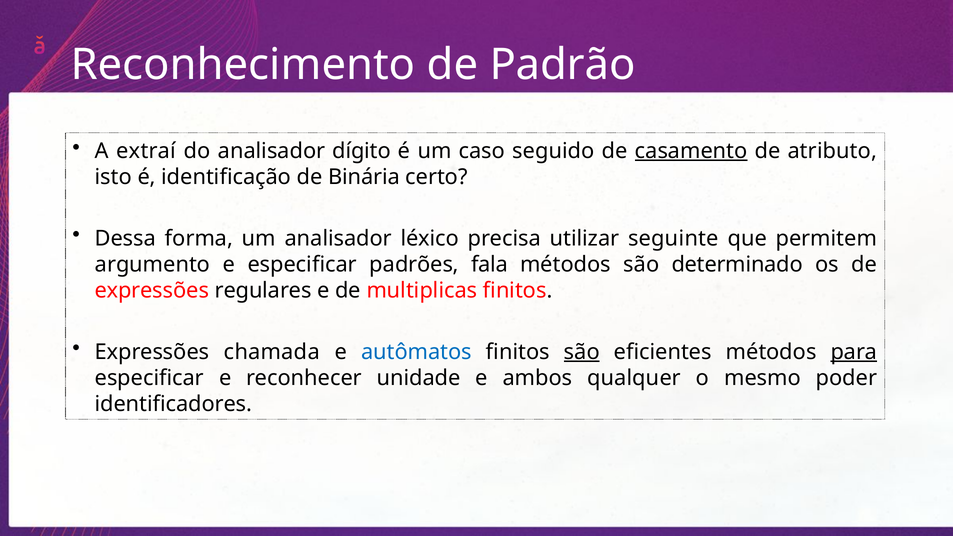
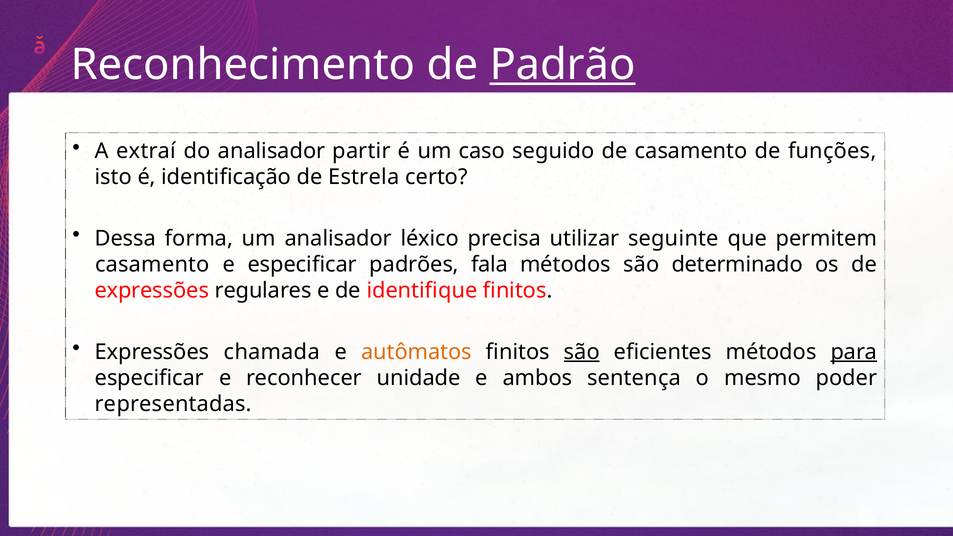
Padrão underline: none -> present
dígito: dígito -> partir
casamento at (691, 151) underline: present -> none
atributo: atributo -> funções
Binária: Binária -> Estrela
argumento at (152, 265): argumento -> casamento
multiplicas: multiplicas -> identifique
autômatos colour: blue -> orange
qualquer: qualquer -> sentença
identificadores: identificadores -> representadas
